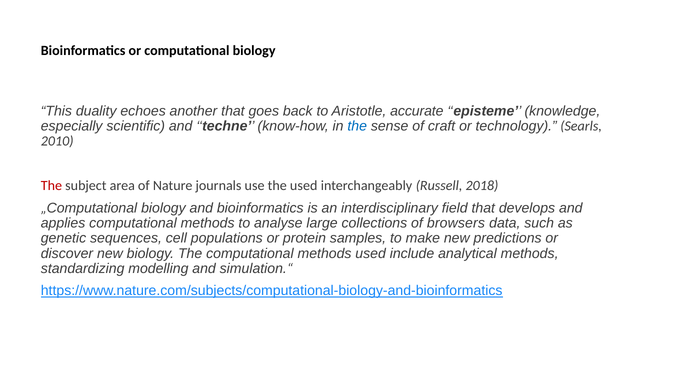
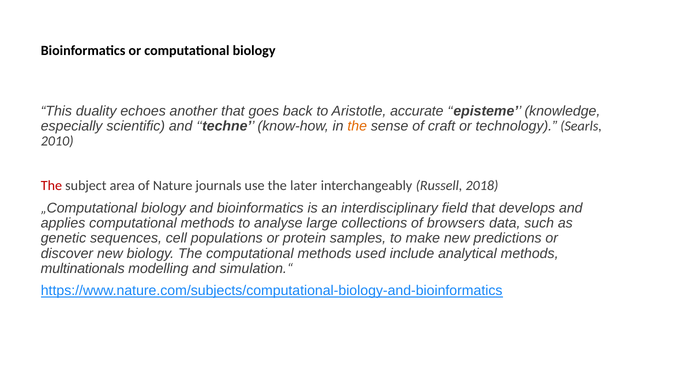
the at (357, 126) colour: blue -> orange
the used: used -> later
standardizing: standardizing -> multinationals
